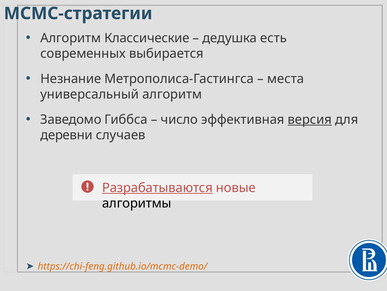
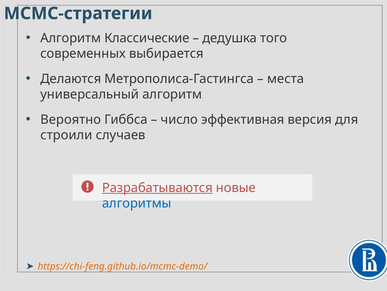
есть: есть -> того
Незнание: Незнание -> Делаются
Заведомо: Заведомо -> Вероятно
версия underline: present -> none
деревни: деревни -> строили
алгоритмы colour: black -> blue
